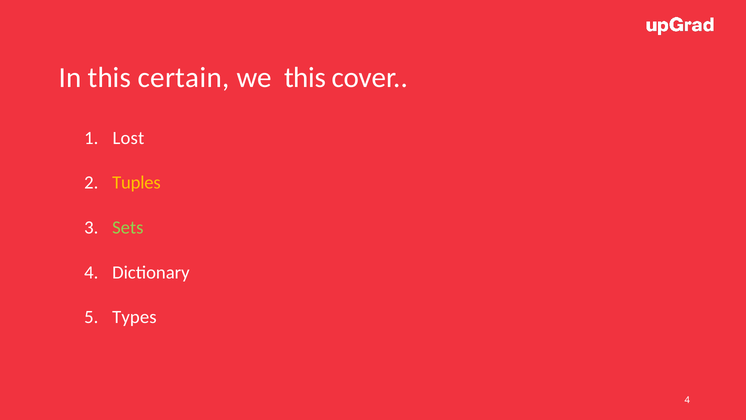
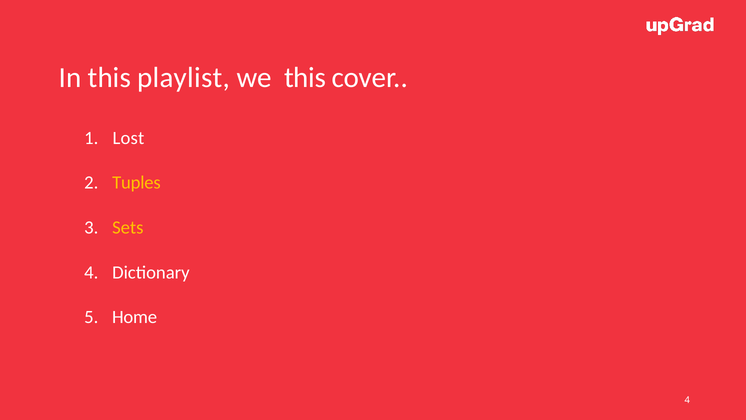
certain: certain -> playlist
Sets colour: light green -> yellow
Types: Types -> Home
